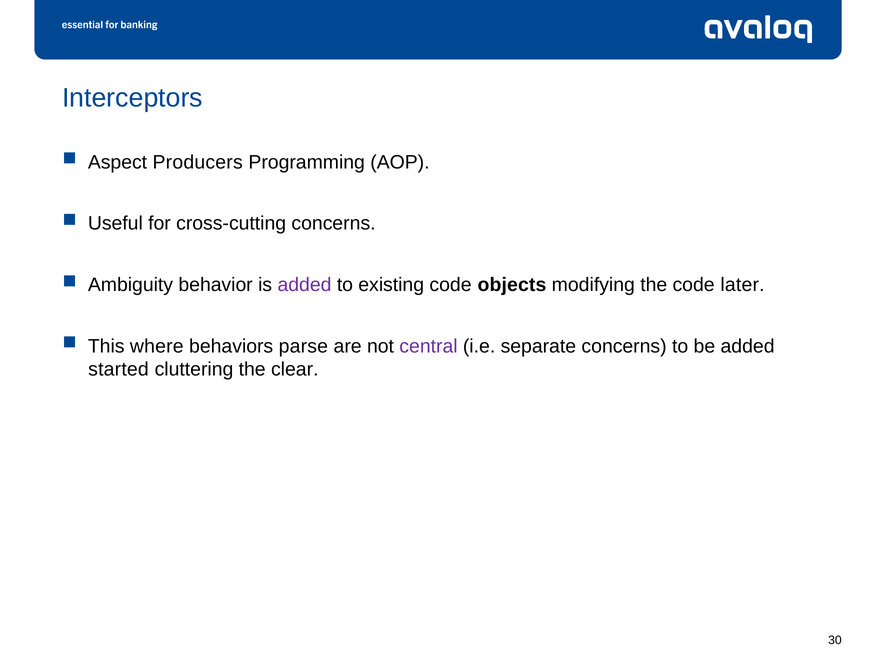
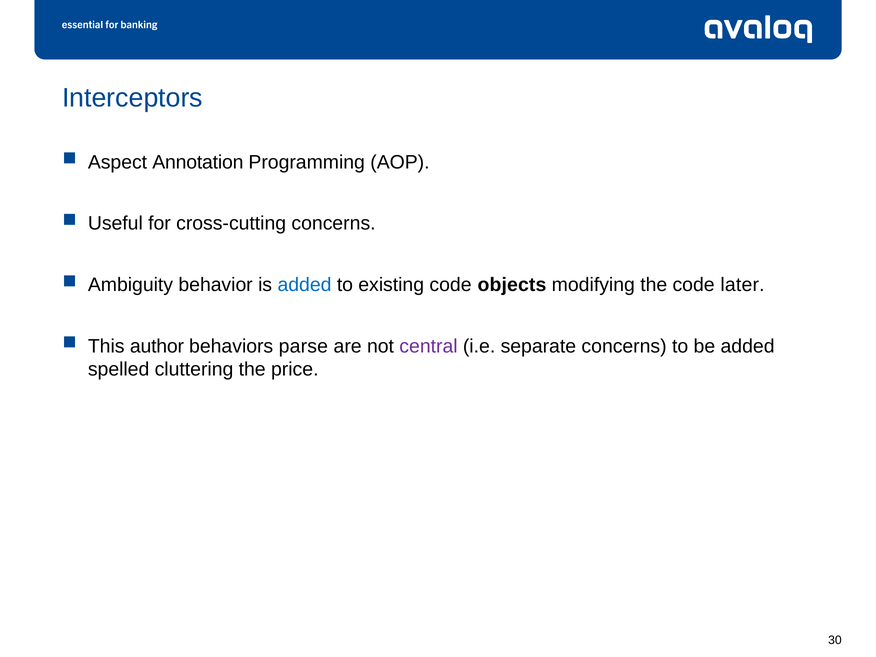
Producers: Producers -> Annotation
added at (305, 285) colour: purple -> blue
where: where -> author
started: started -> spelled
clear: clear -> price
